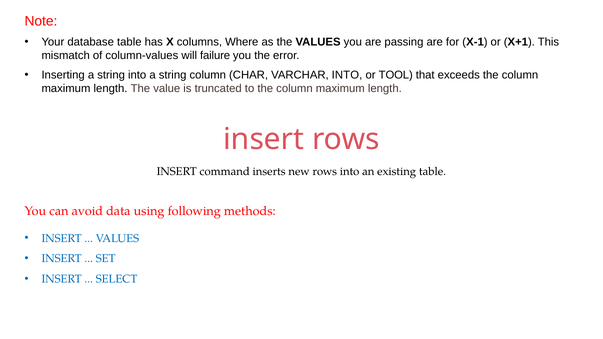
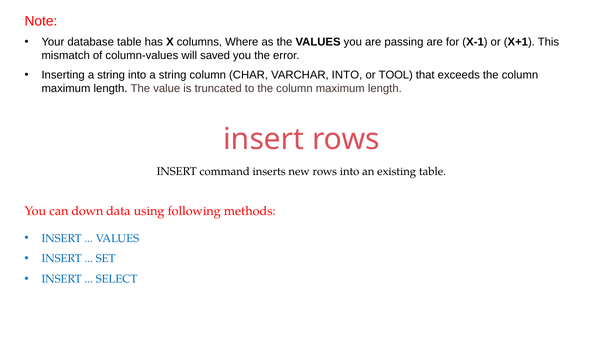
failure: failure -> saved
avoid: avoid -> down
